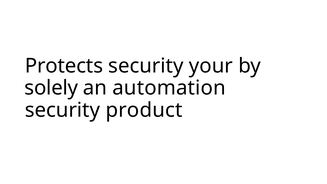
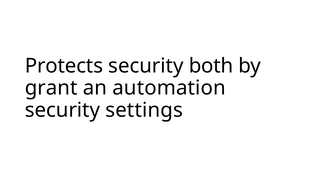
your: your -> both
solely: solely -> grant
product: product -> settings
